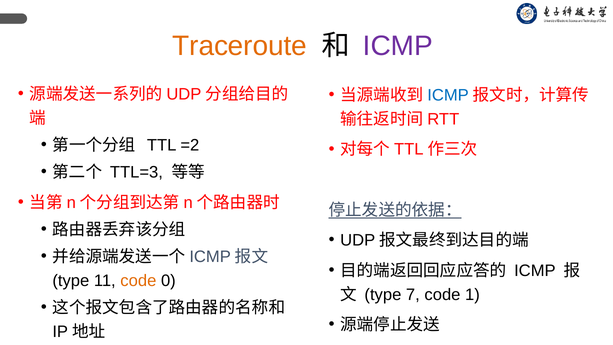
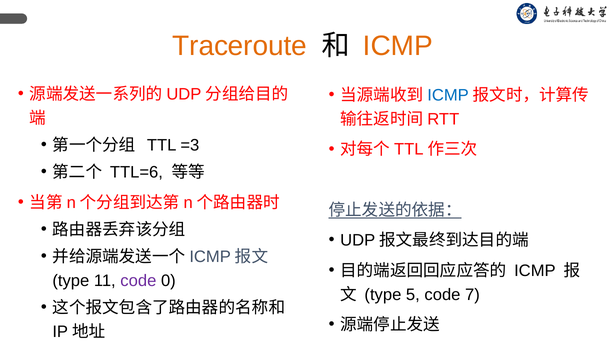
ICMP at (398, 46) colour: purple -> orange
=2: =2 -> =3
TTL=3: TTL=3 -> TTL=6
code at (138, 280) colour: orange -> purple
7: 7 -> 5
1: 1 -> 7
